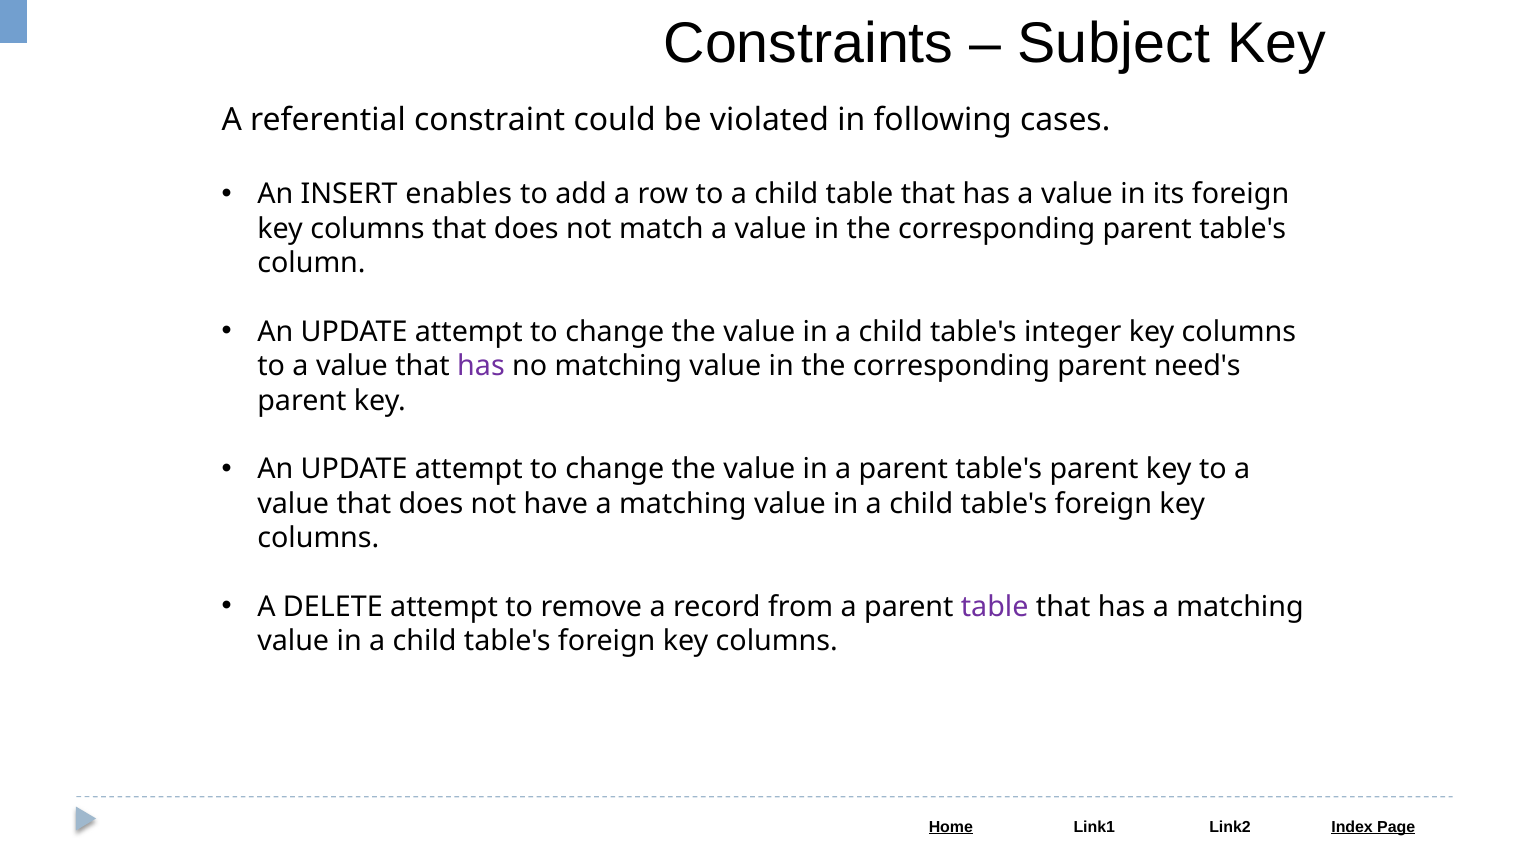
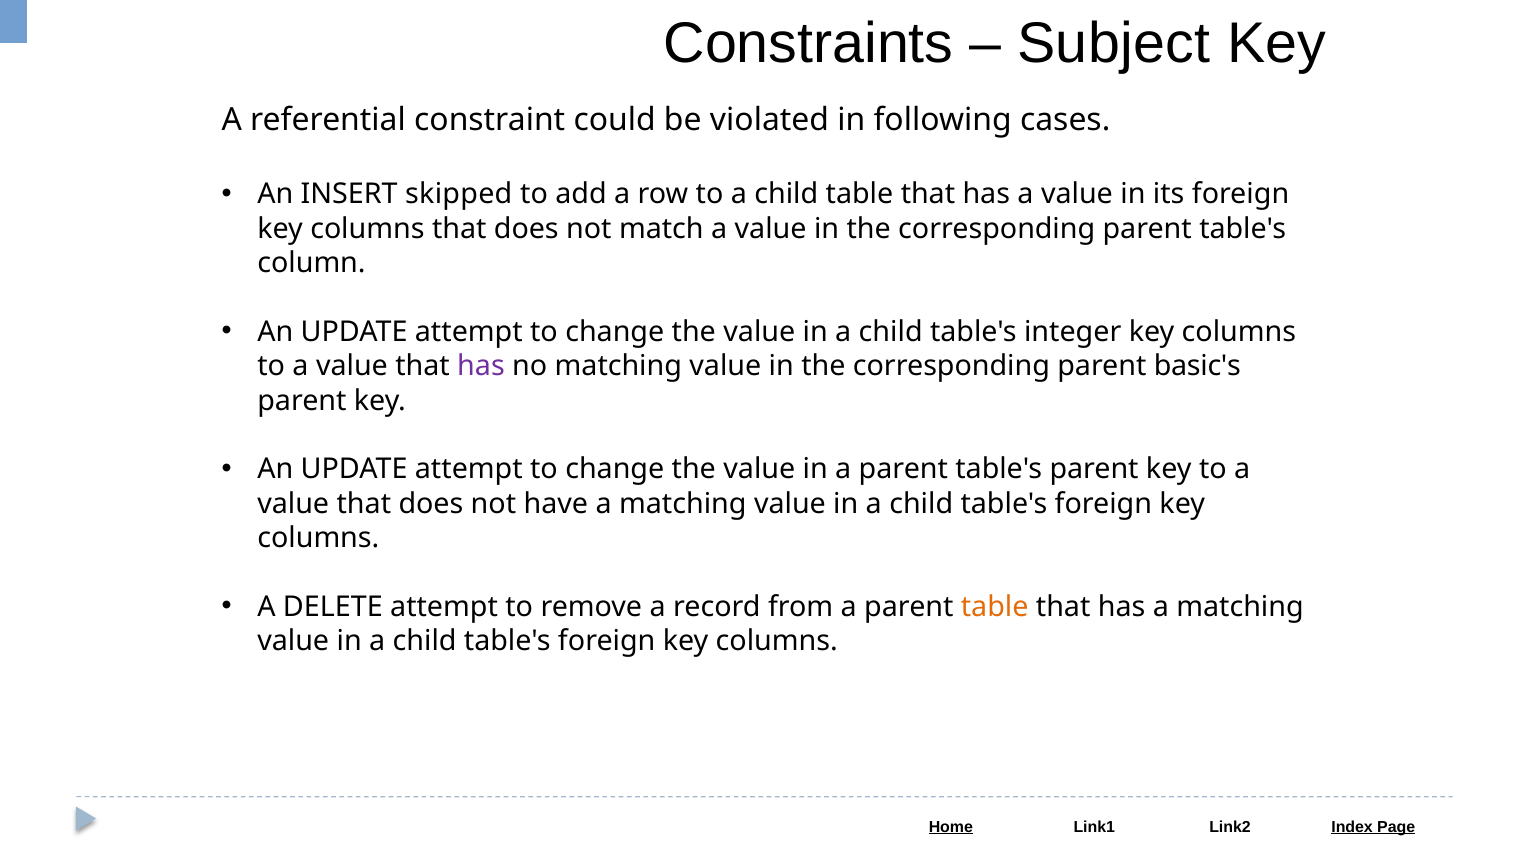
enables: enables -> skipped
need's: need's -> basic's
table at (995, 607) colour: purple -> orange
